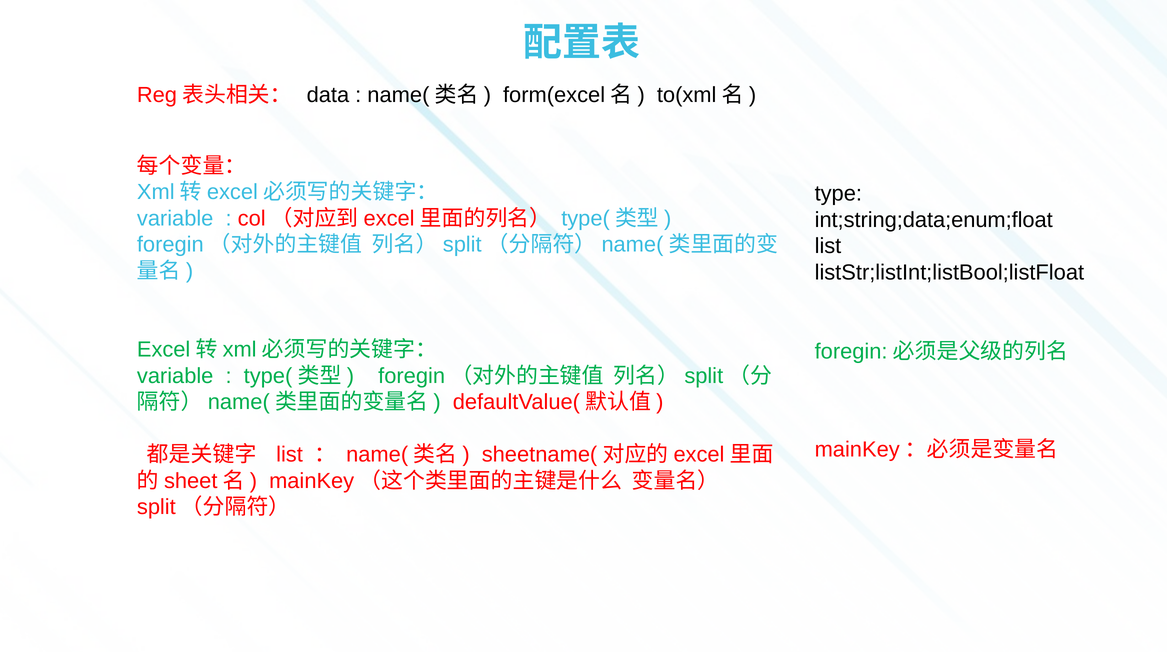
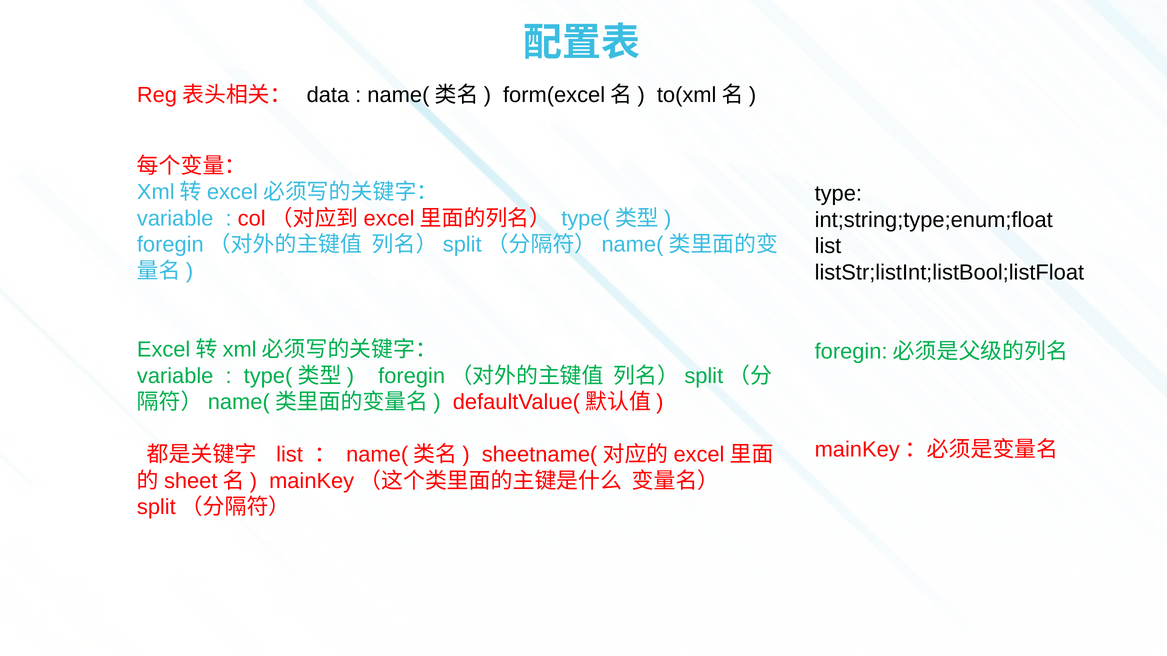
int;string;data;enum;float: int;string;data;enum;float -> int;string;type;enum;float
